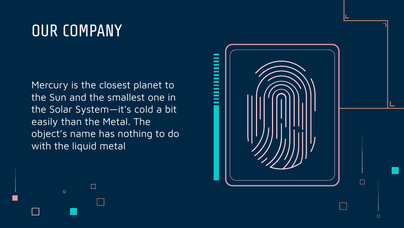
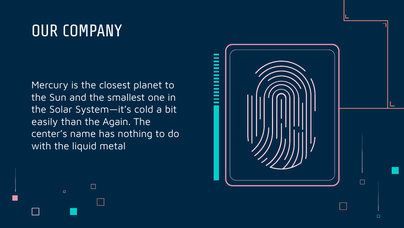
the Metal: Metal -> Again
object’s: object’s -> center’s
